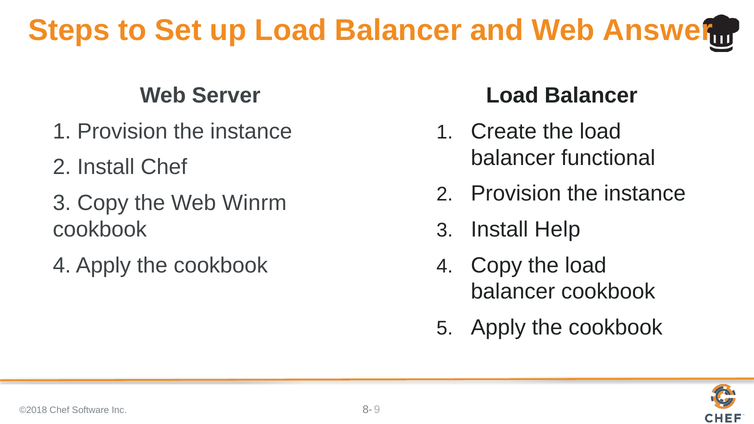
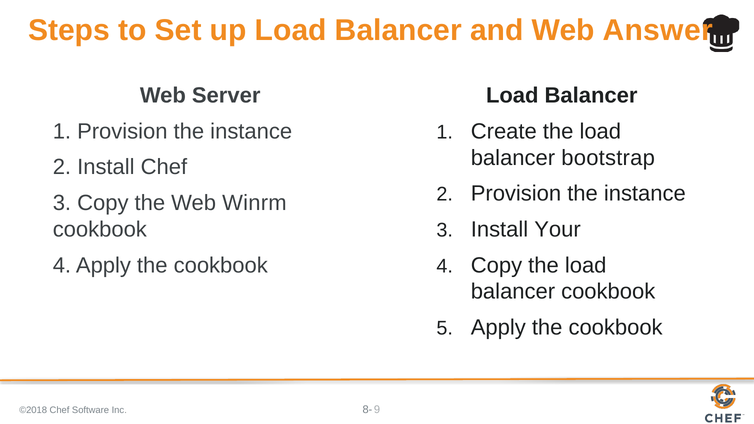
functional: functional -> bootstrap
Help: Help -> Your
